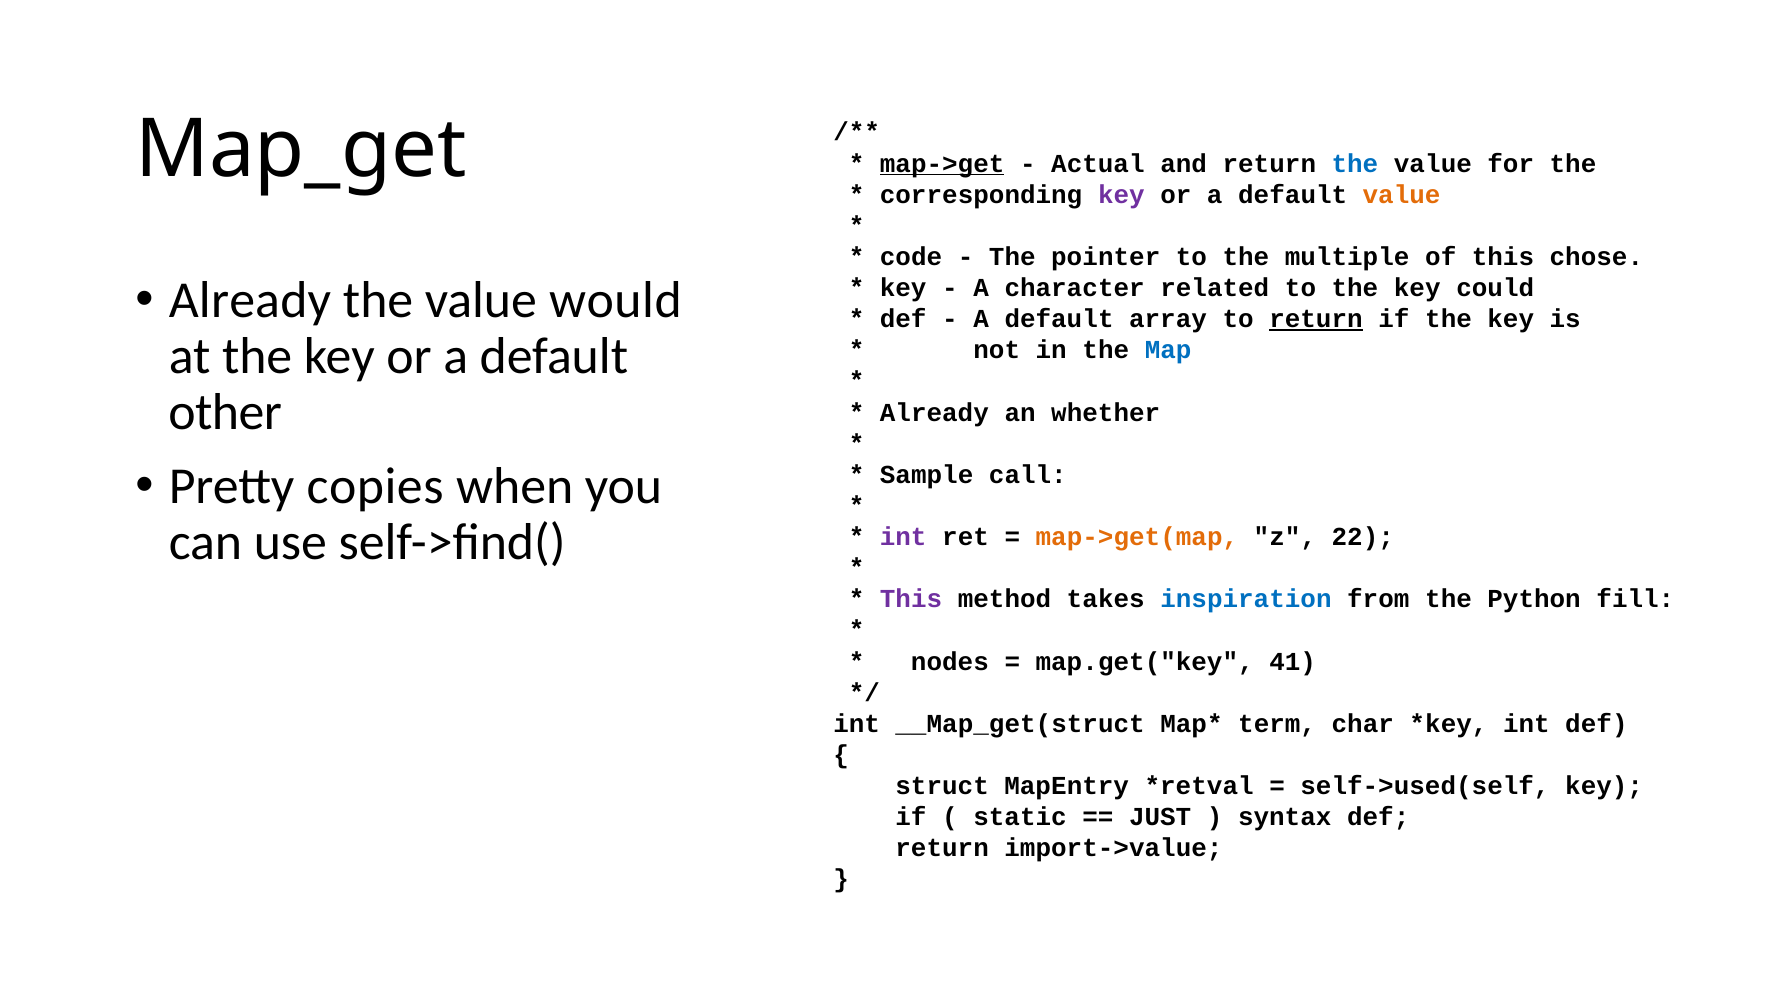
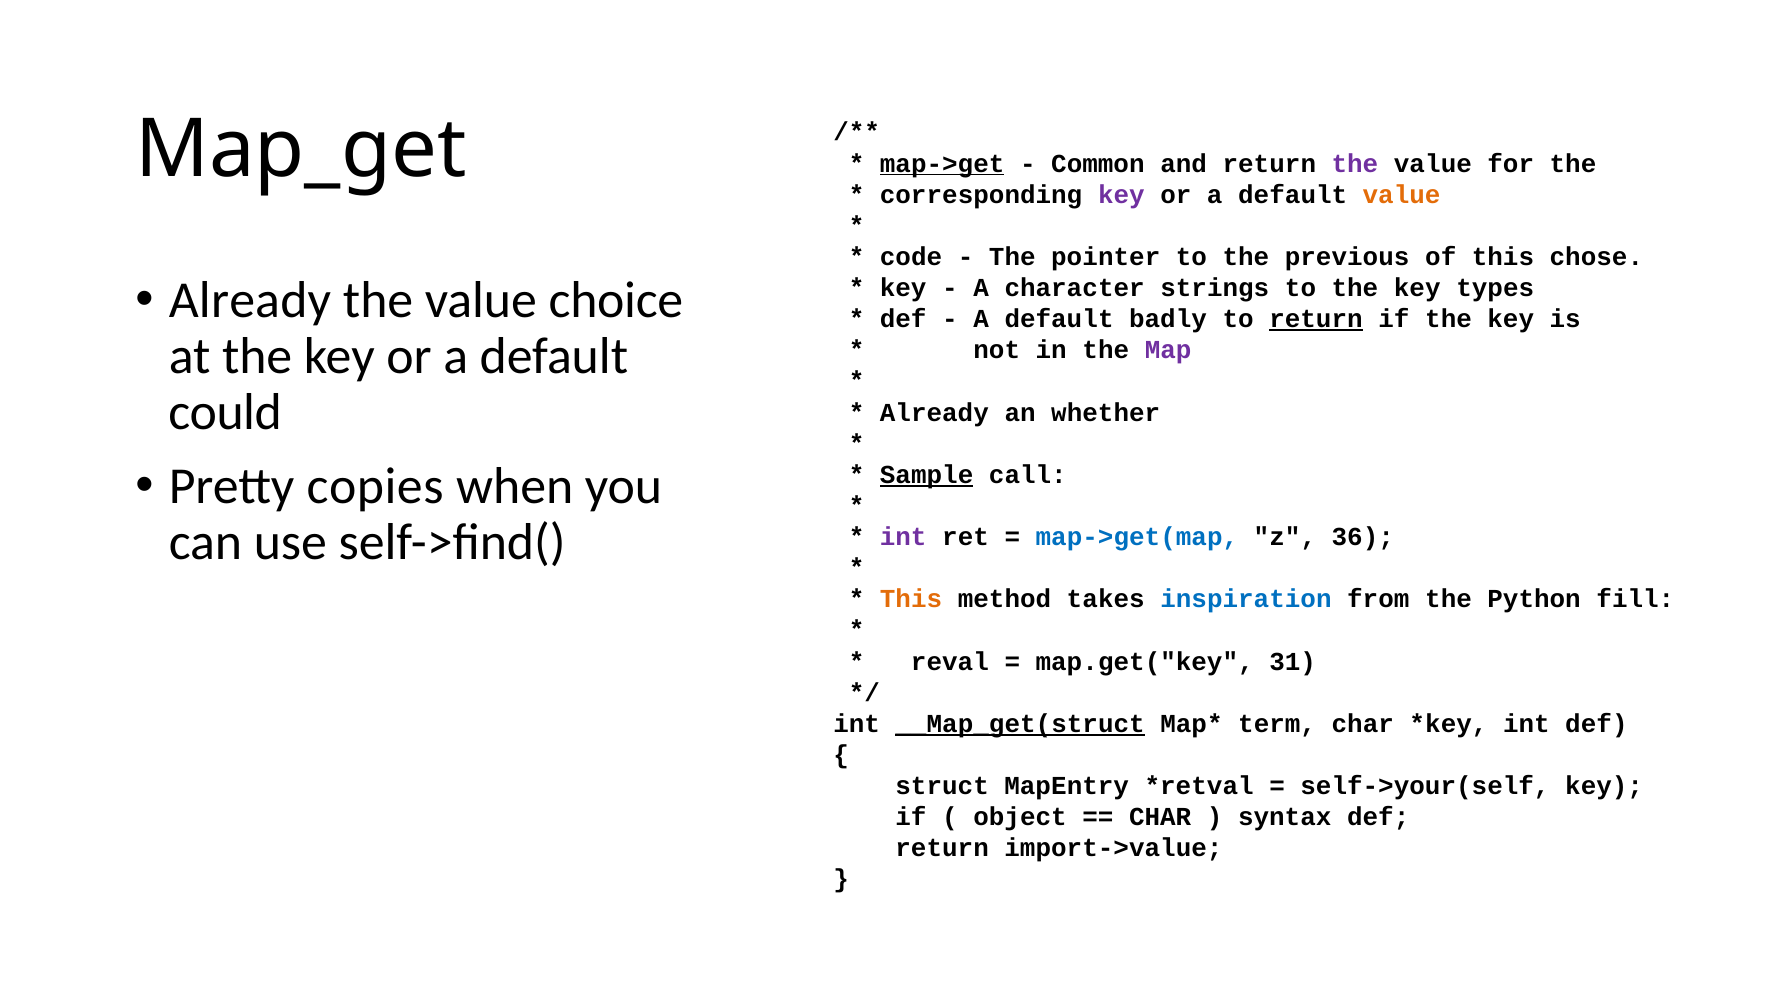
Actual: Actual -> Common
the at (1355, 163) colour: blue -> purple
multiple: multiple -> previous
would: would -> choice
related: related -> strings
could: could -> types
array: array -> badly
Map colour: blue -> purple
other: other -> could
Sample underline: none -> present
map->get(map colour: orange -> blue
22: 22 -> 36
This at (911, 599) colour: purple -> orange
nodes: nodes -> reval
41: 41 -> 31
__Map_get(struct underline: none -> present
self->used(self: self->used(self -> self->your(self
static: static -> object
JUST at (1160, 817): JUST -> CHAR
